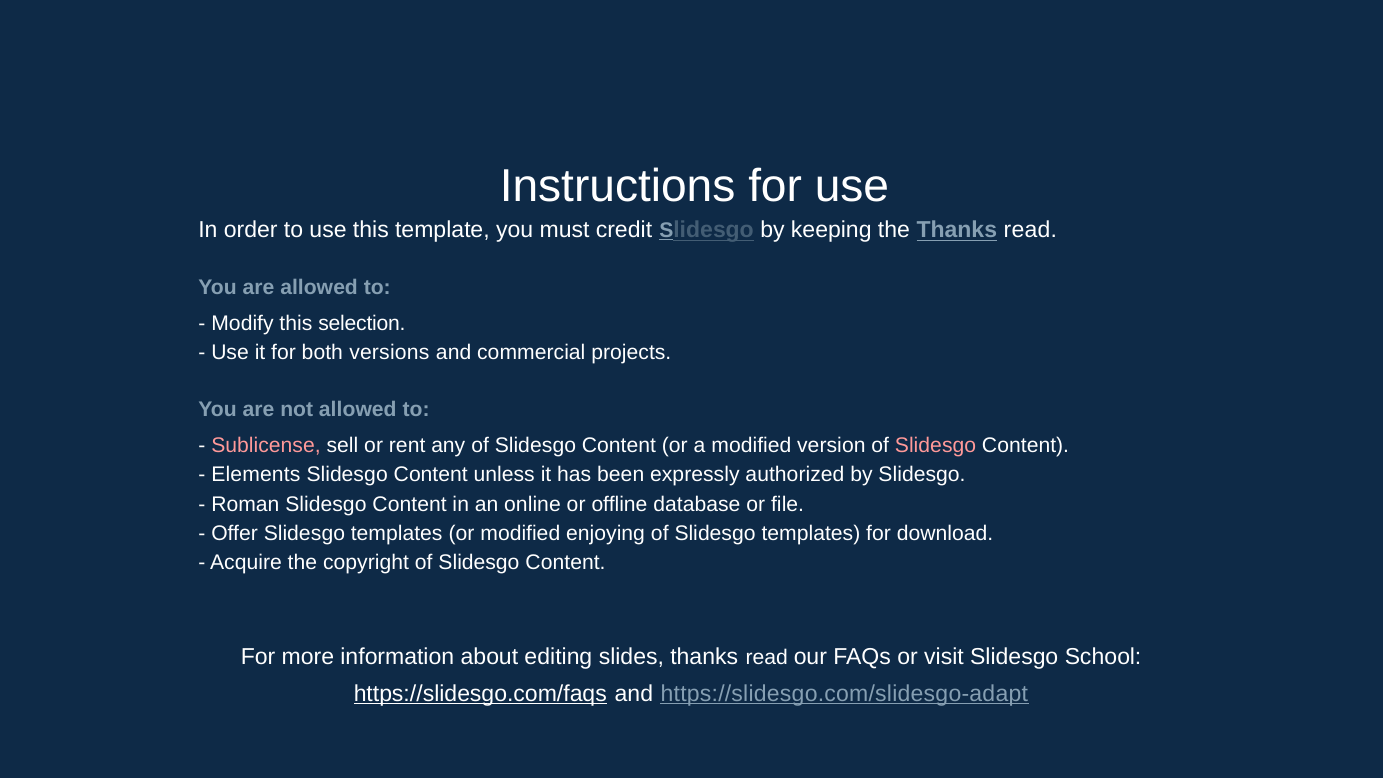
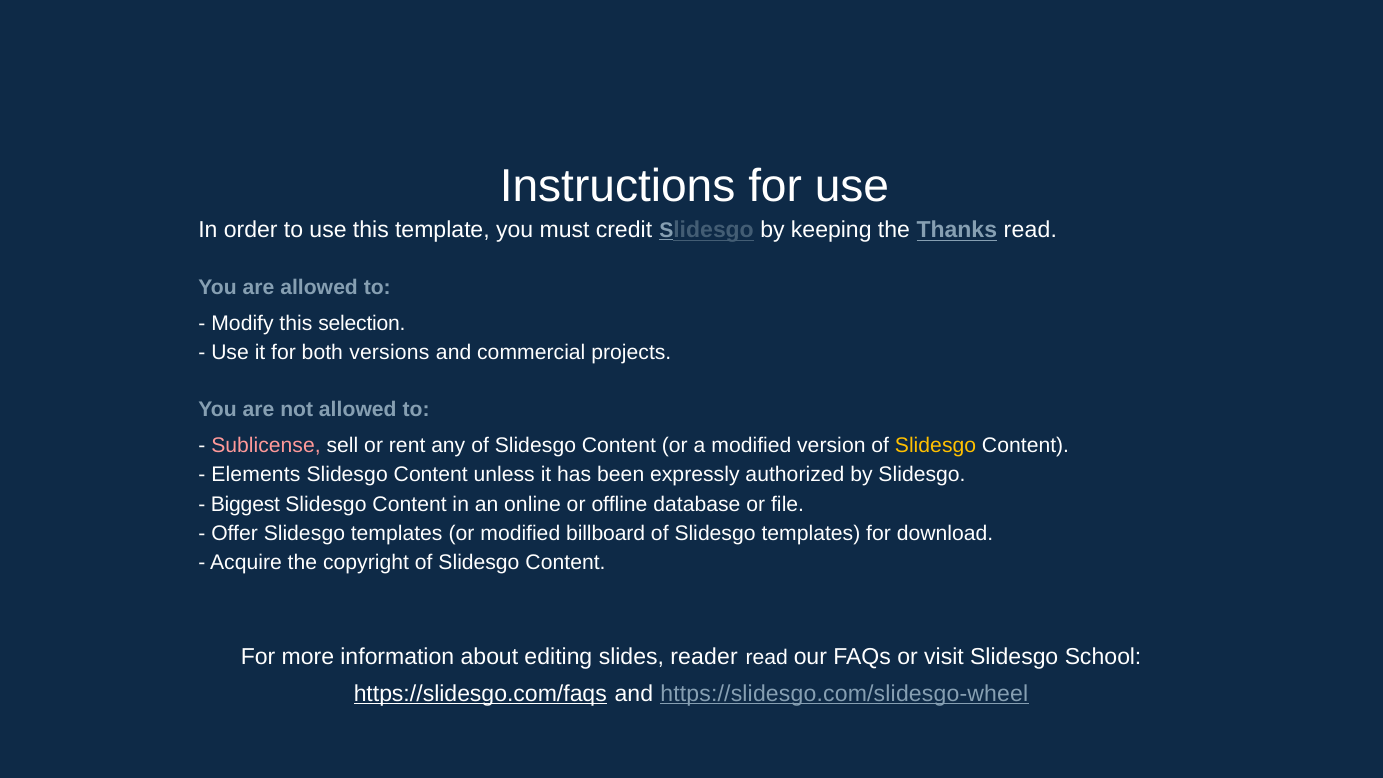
Slidesgo at (936, 446) colour: pink -> yellow
Roman: Roman -> Biggest
enjoying: enjoying -> billboard
slides thanks: thanks -> reader
https://slidesgo.com/slidesgo-adapt: https://slidesgo.com/slidesgo-adapt -> https://slidesgo.com/slidesgo-wheel
